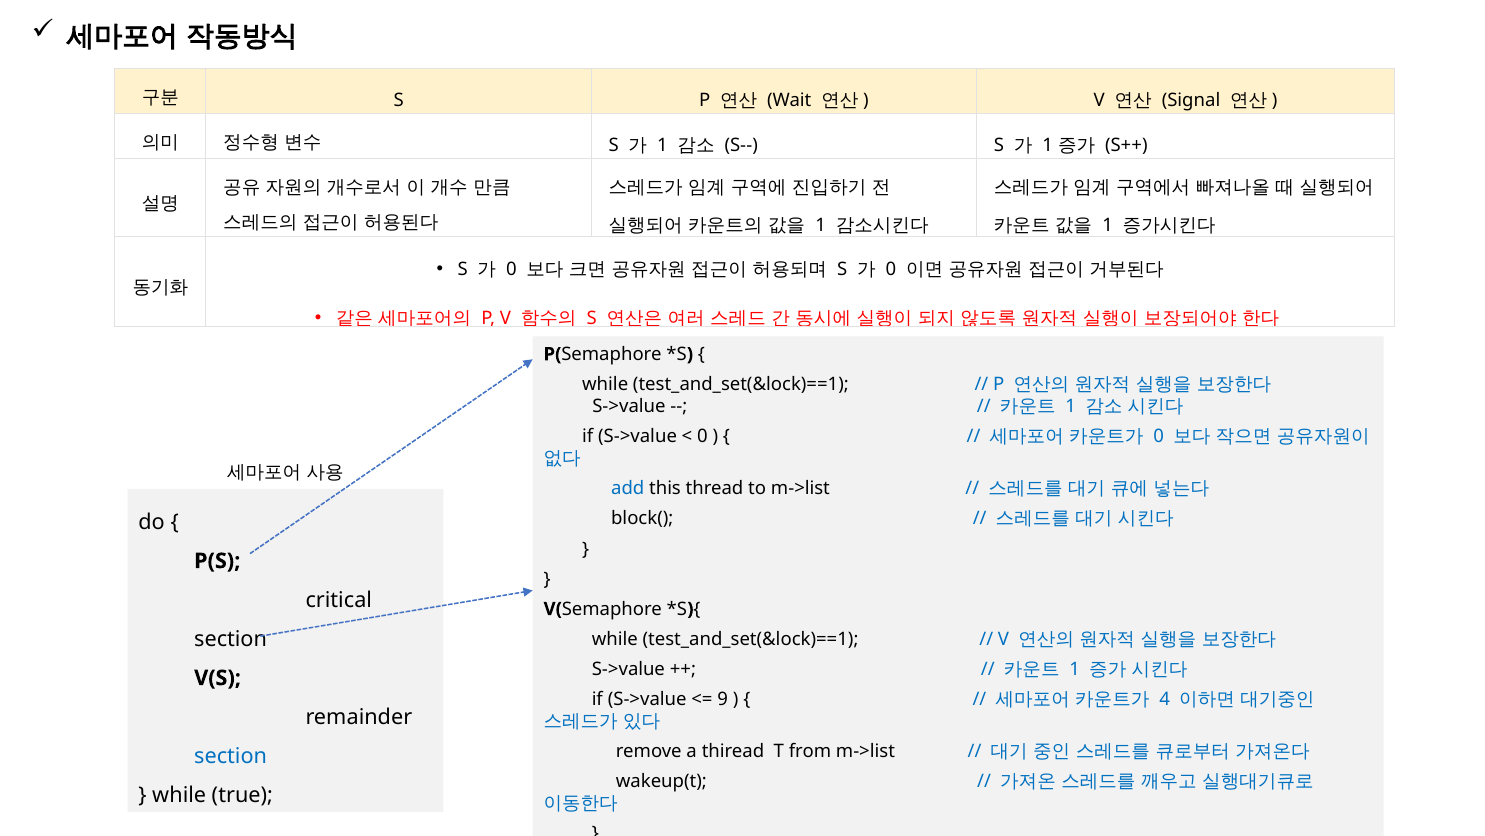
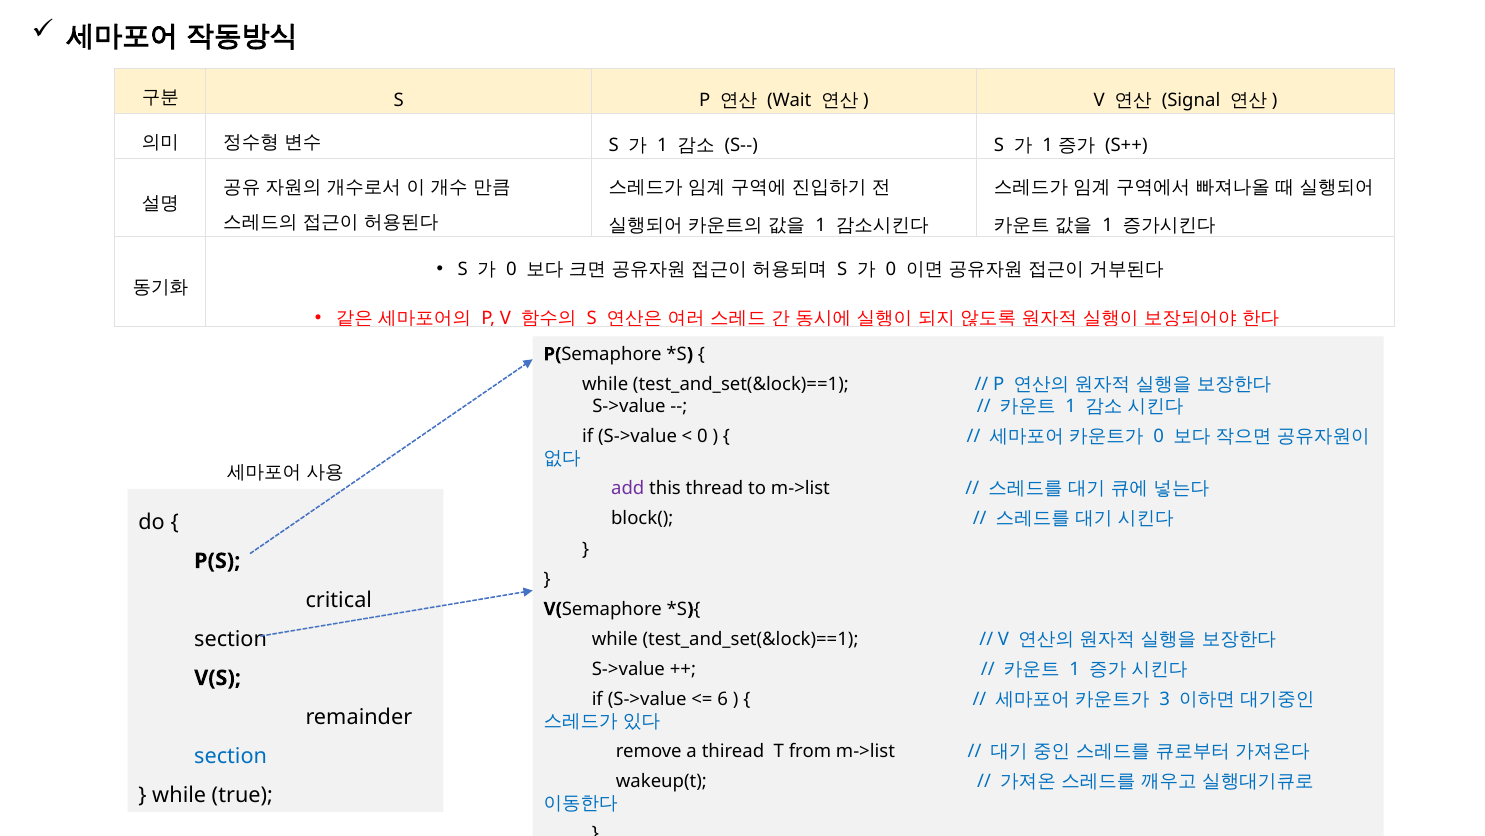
add colour: blue -> purple
9: 9 -> 6
4: 4 -> 3
